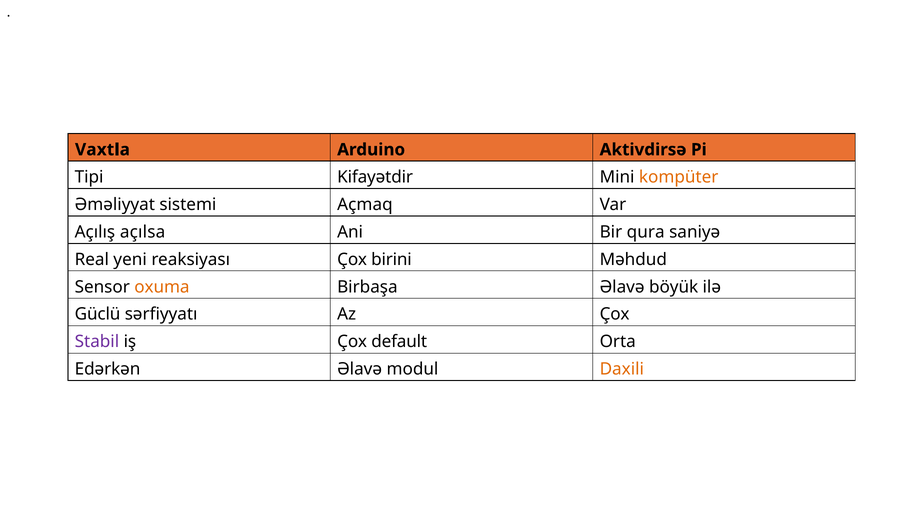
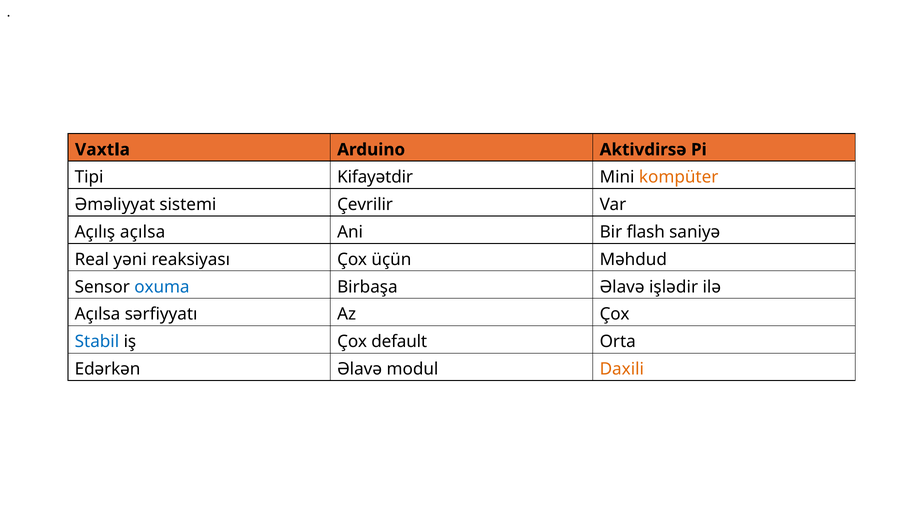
Açmaq: Açmaq -> Çevrilir
qura: qura -> flash
yeni: yeni -> yəni
birini: birini -> üçün
oxuma colour: orange -> blue
böyük: böyük -> işlədir
Güclü at (98, 314): Güclü -> Açılsa
Stabil colour: purple -> blue
